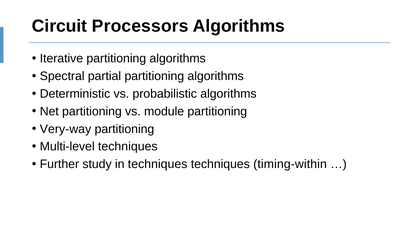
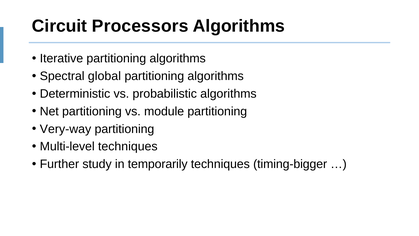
partial: partial -> global
in techniques: techniques -> temporarily
timing-within: timing-within -> timing-bigger
